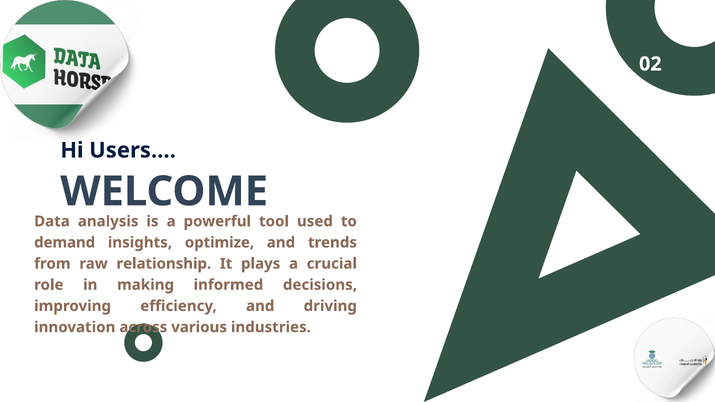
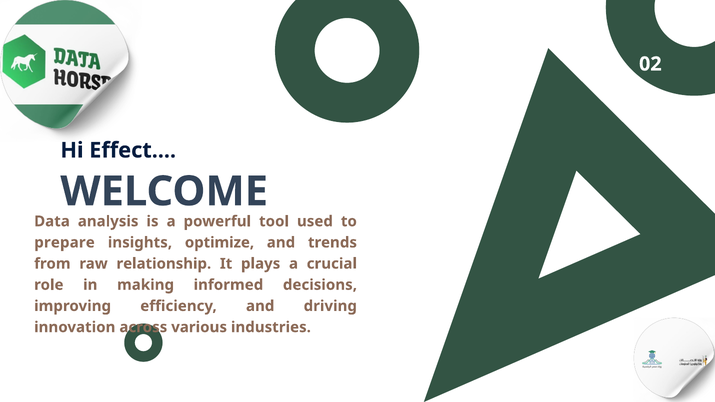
Users: Users -> Effect
demand: demand -> prepare
